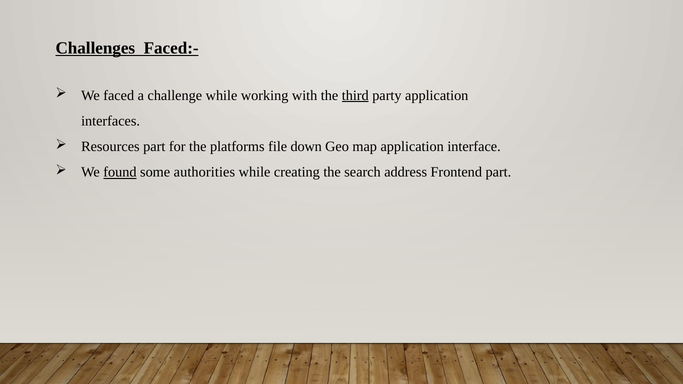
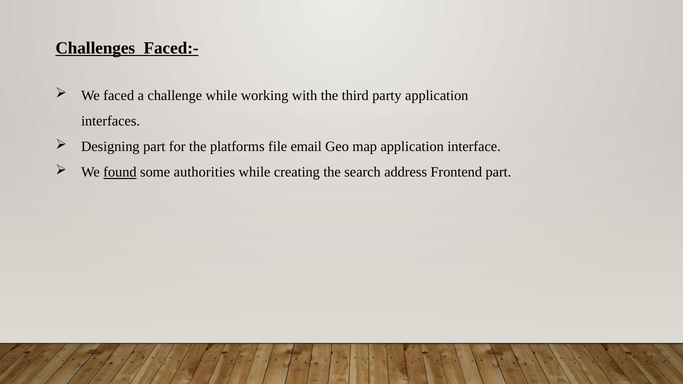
third underline: present -> none
Resources: Resources -> Designing
down: down -> email
